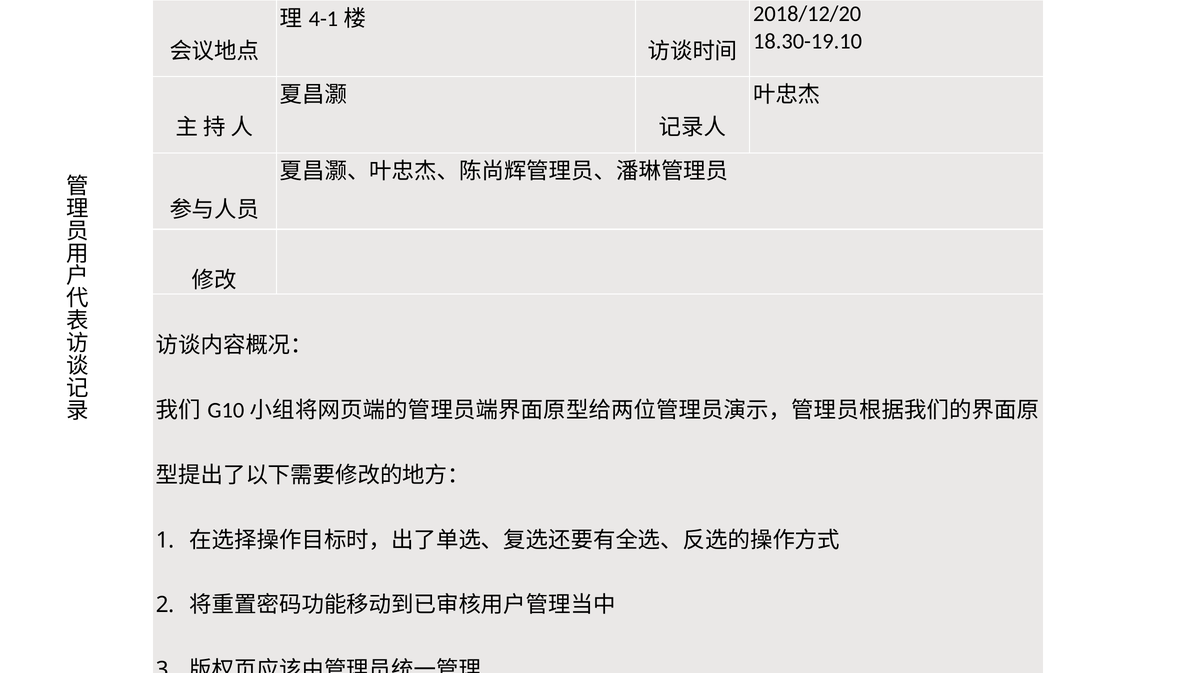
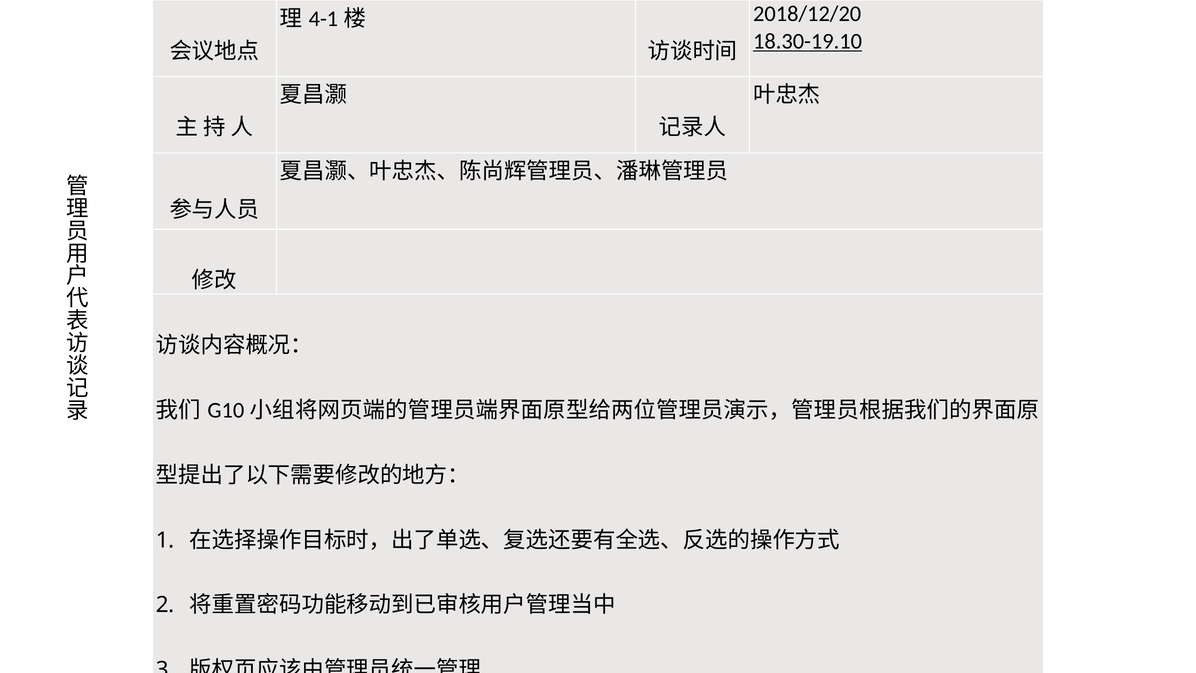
18.30-19.10 underline: none -> present
